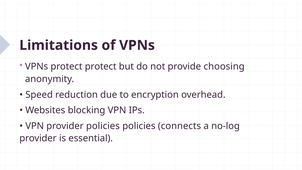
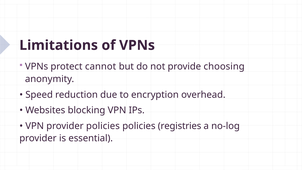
protect protect: protect -> cannot
connects: connects -> registries
